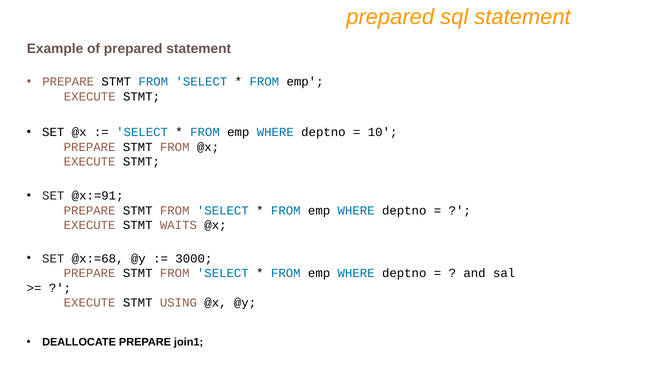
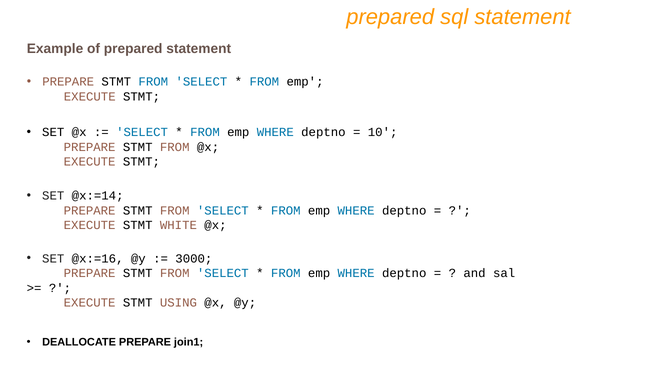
@x:=91: @x:=91 -> @x:=14
WAITS: WAITS -> WHITE
@x:=68: @x:=68 -> @x:=16
